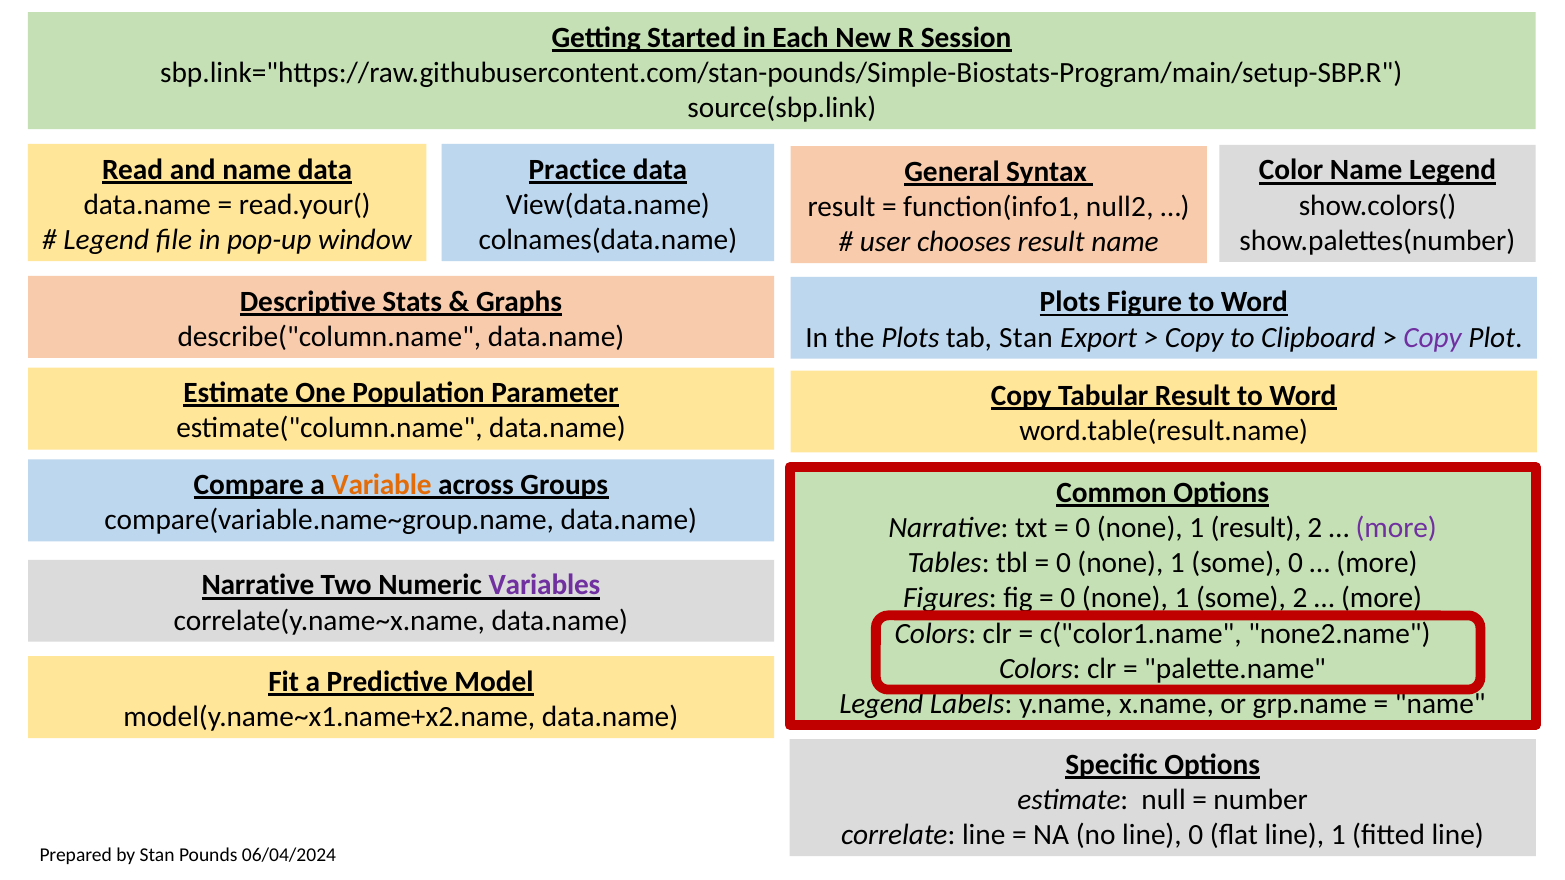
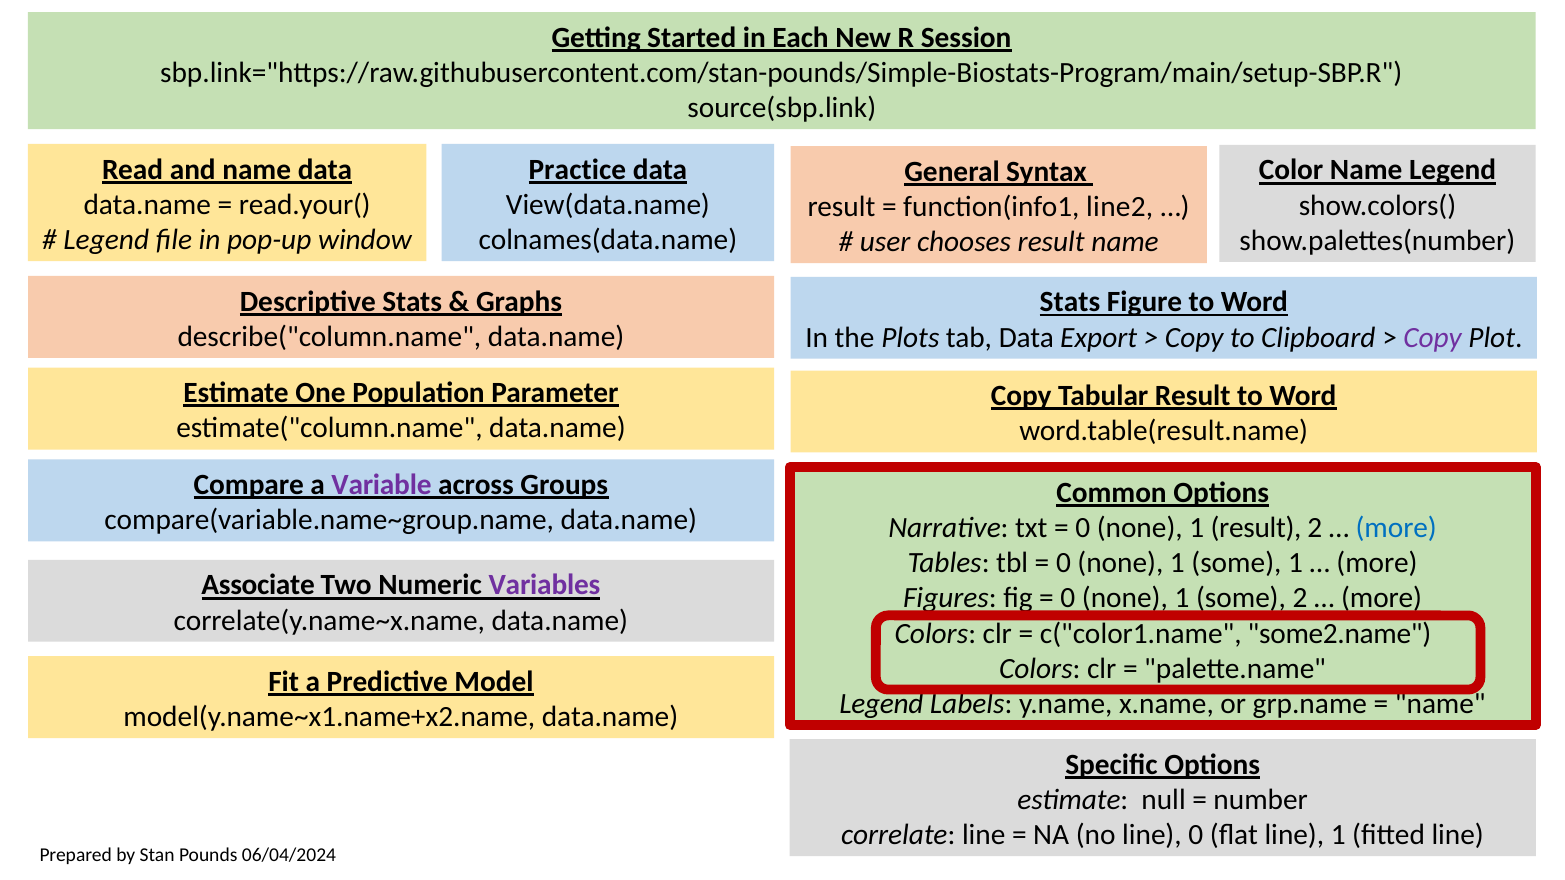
null2: null2 -> line2
Plots at (1070, 302): Plots -> Stats
tab Stan: Stan -> Data
Variable colour: orange -> purple
more at (1396, 528) colour: purple -> blue
some 0: 0 -> 1
Narrative at (258, 585): Narrative -> Associate
none2.name: none2.name -> some2.name
